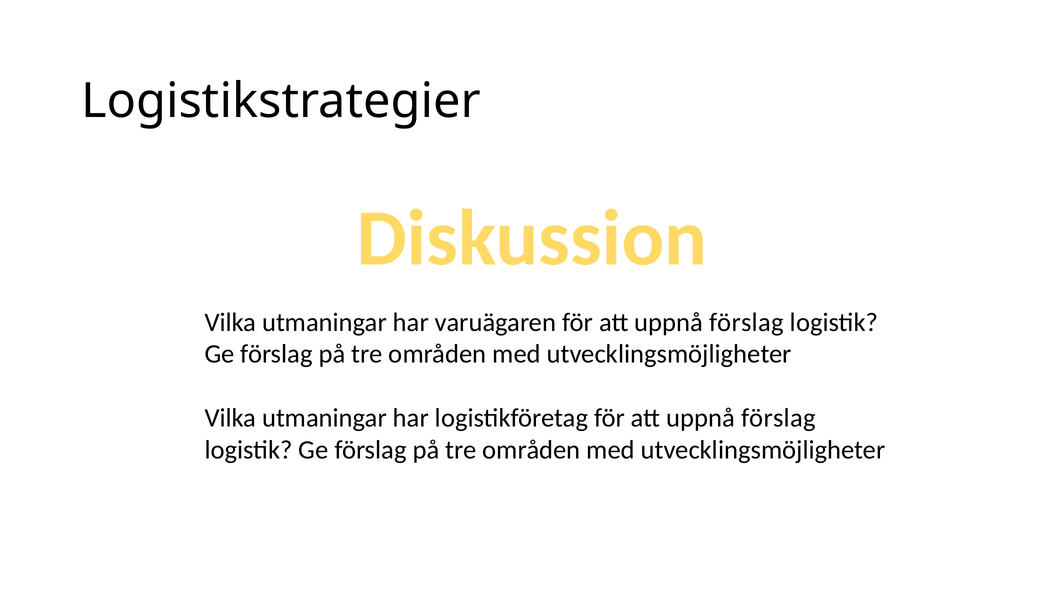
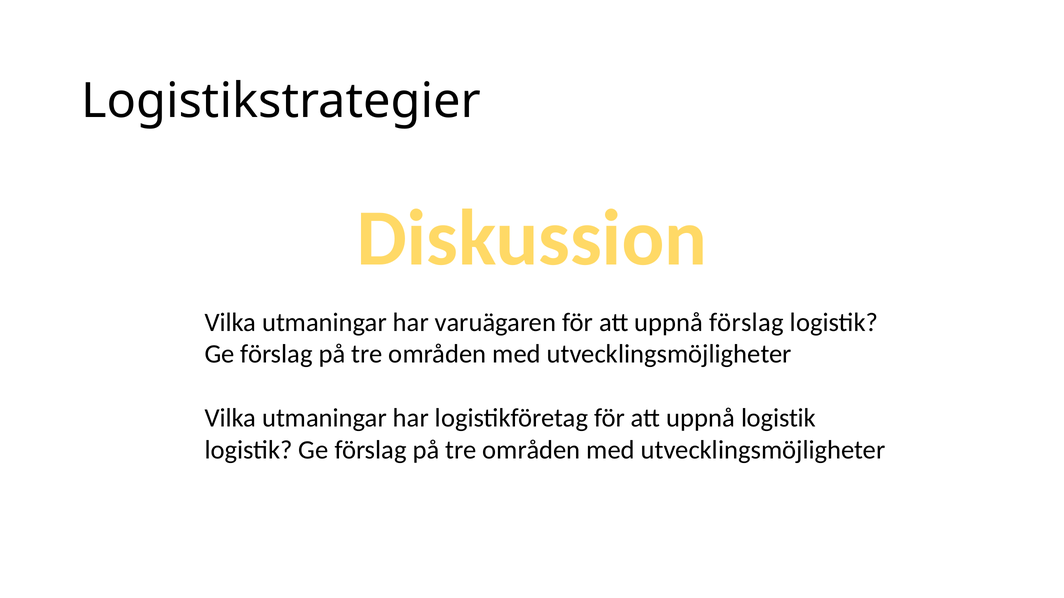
förslag at (778, 418): förslag -> logistik
